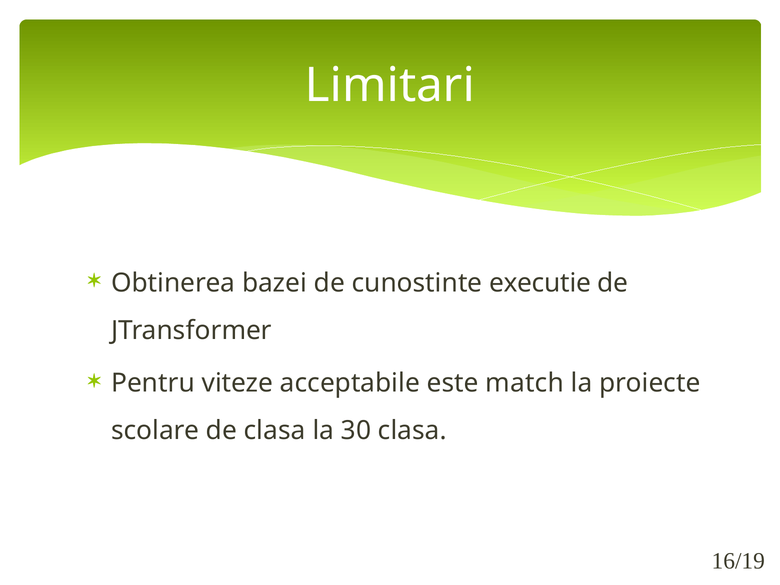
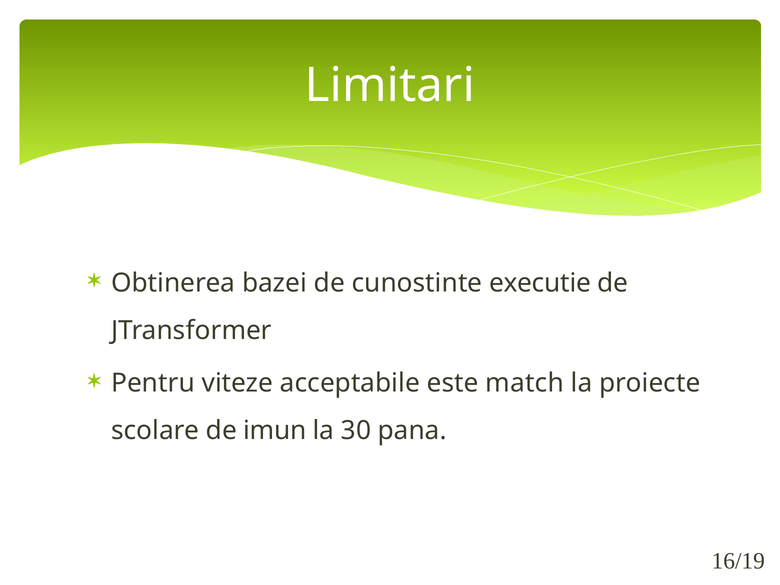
de clasa: clasa -> imun
30 clasa: clasa -> pana
